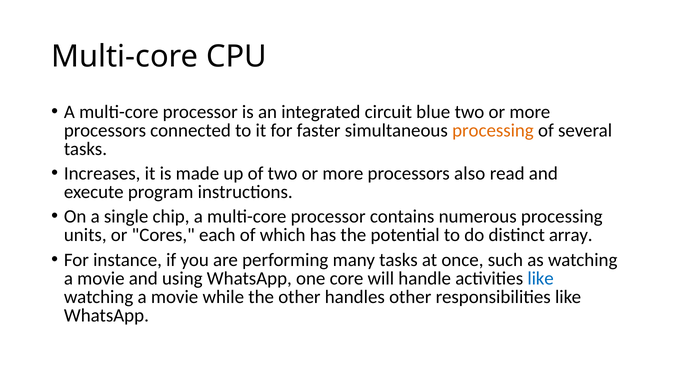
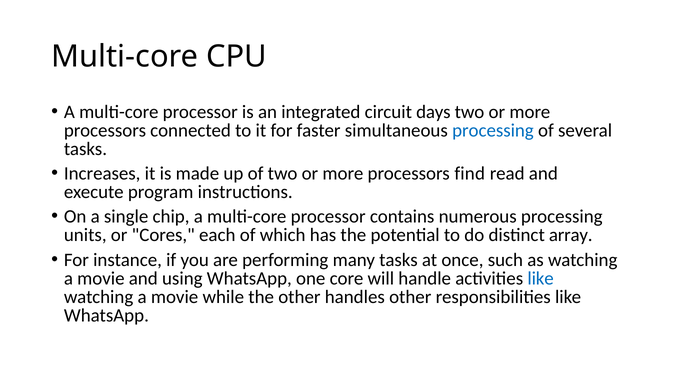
blue: blue -> days
processing at (493, 130) colour: orange -> blue
also: also -> find
